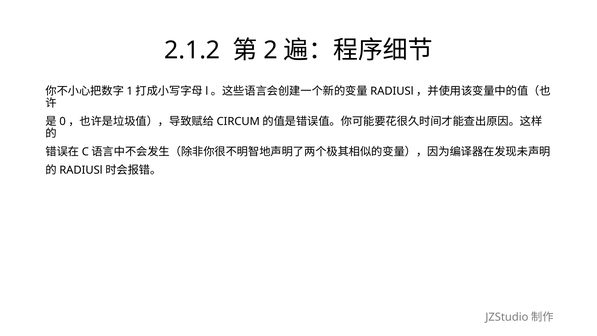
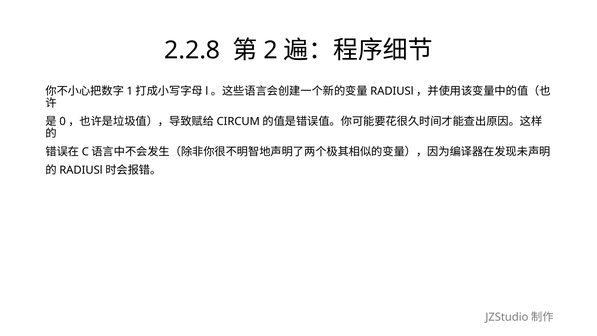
2.1.2: 2.1.2 -> 2.2.8
